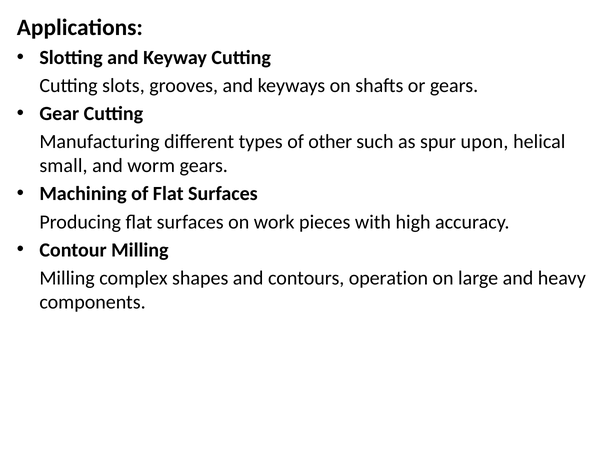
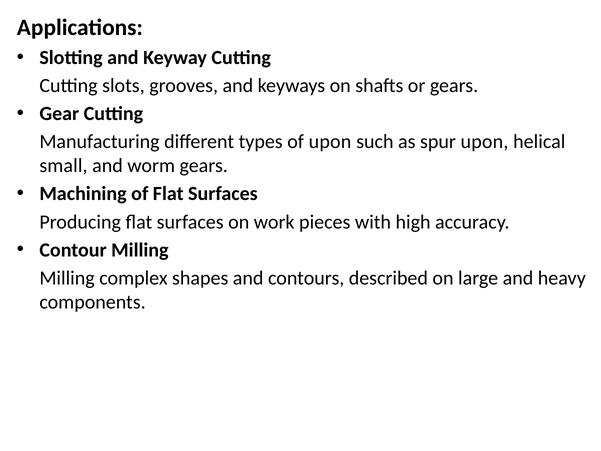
of other: other -> upon
operation: operation -> described
